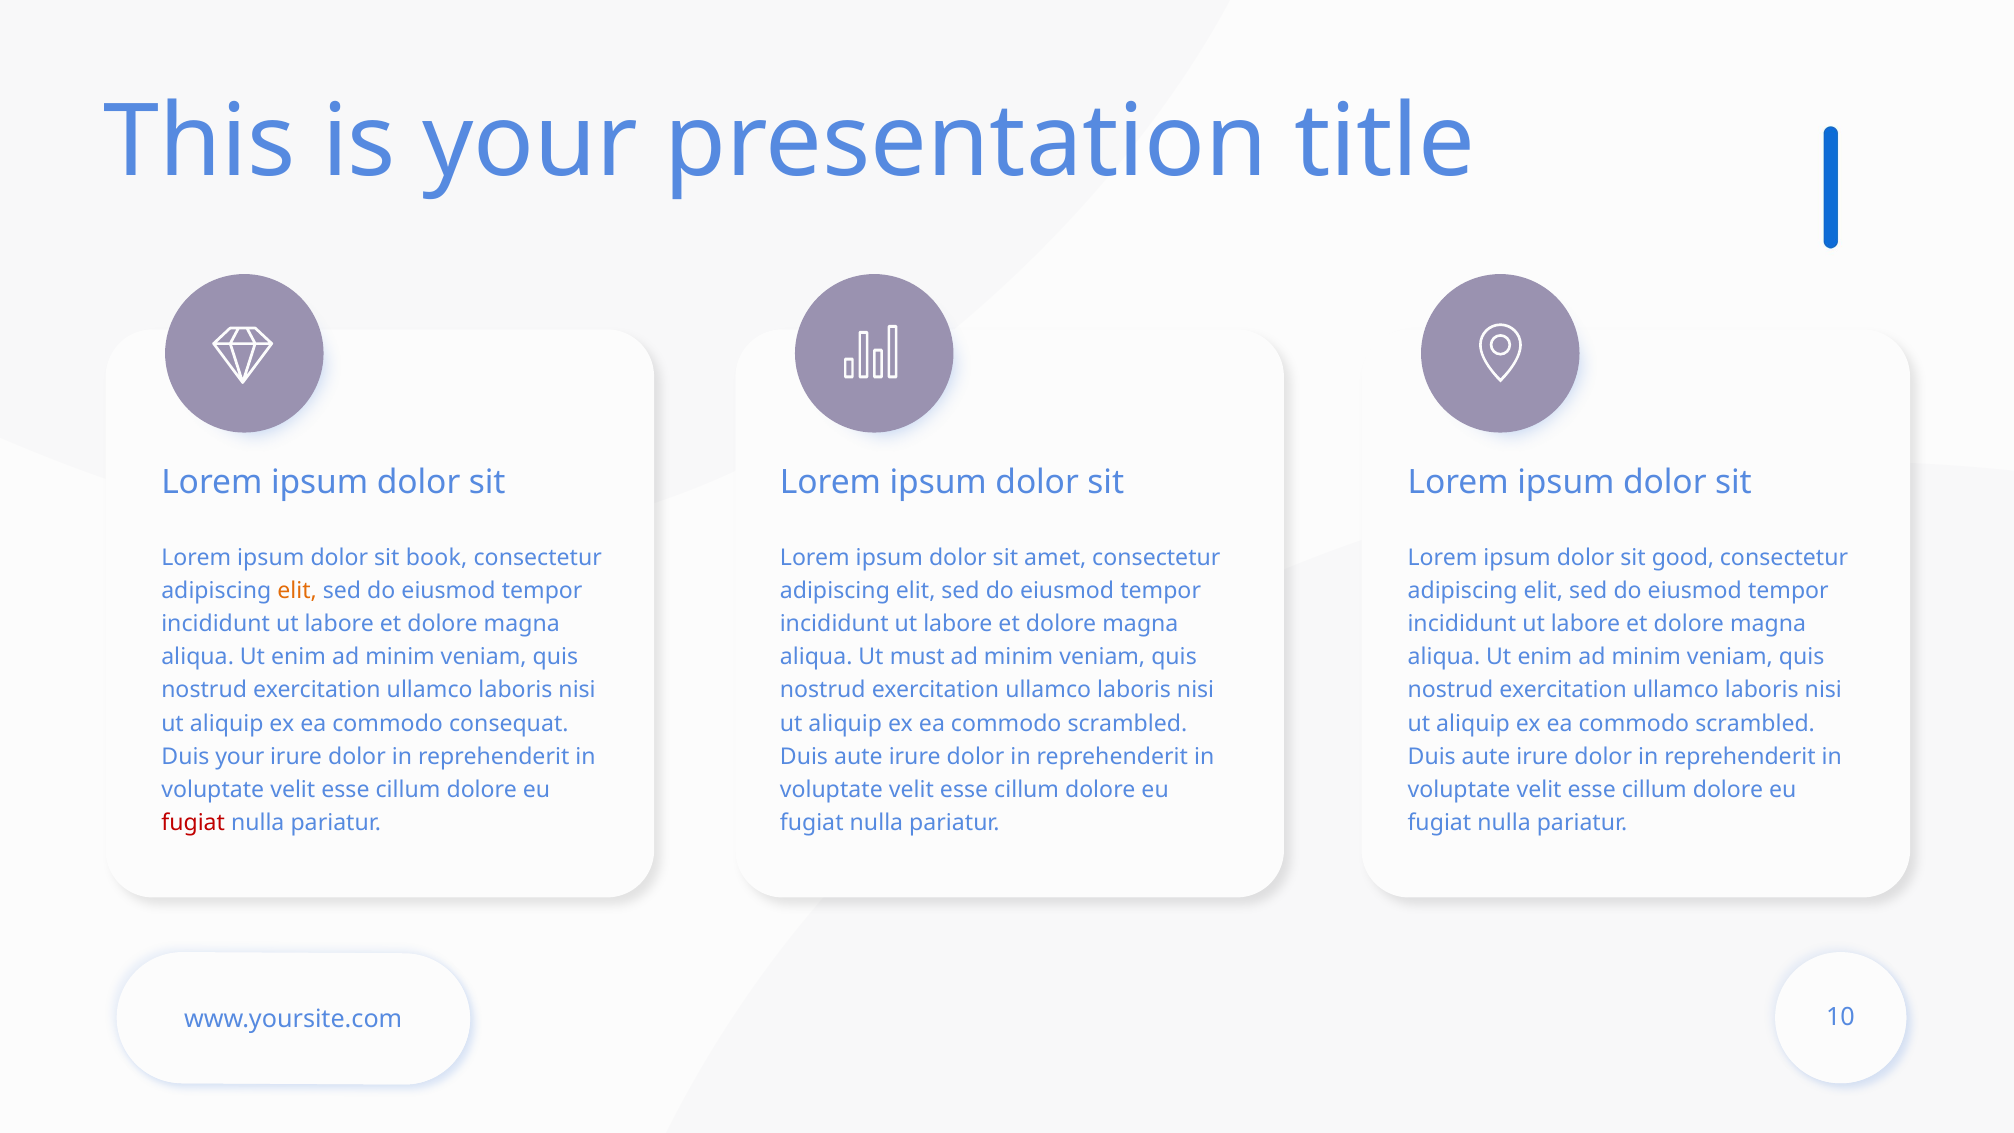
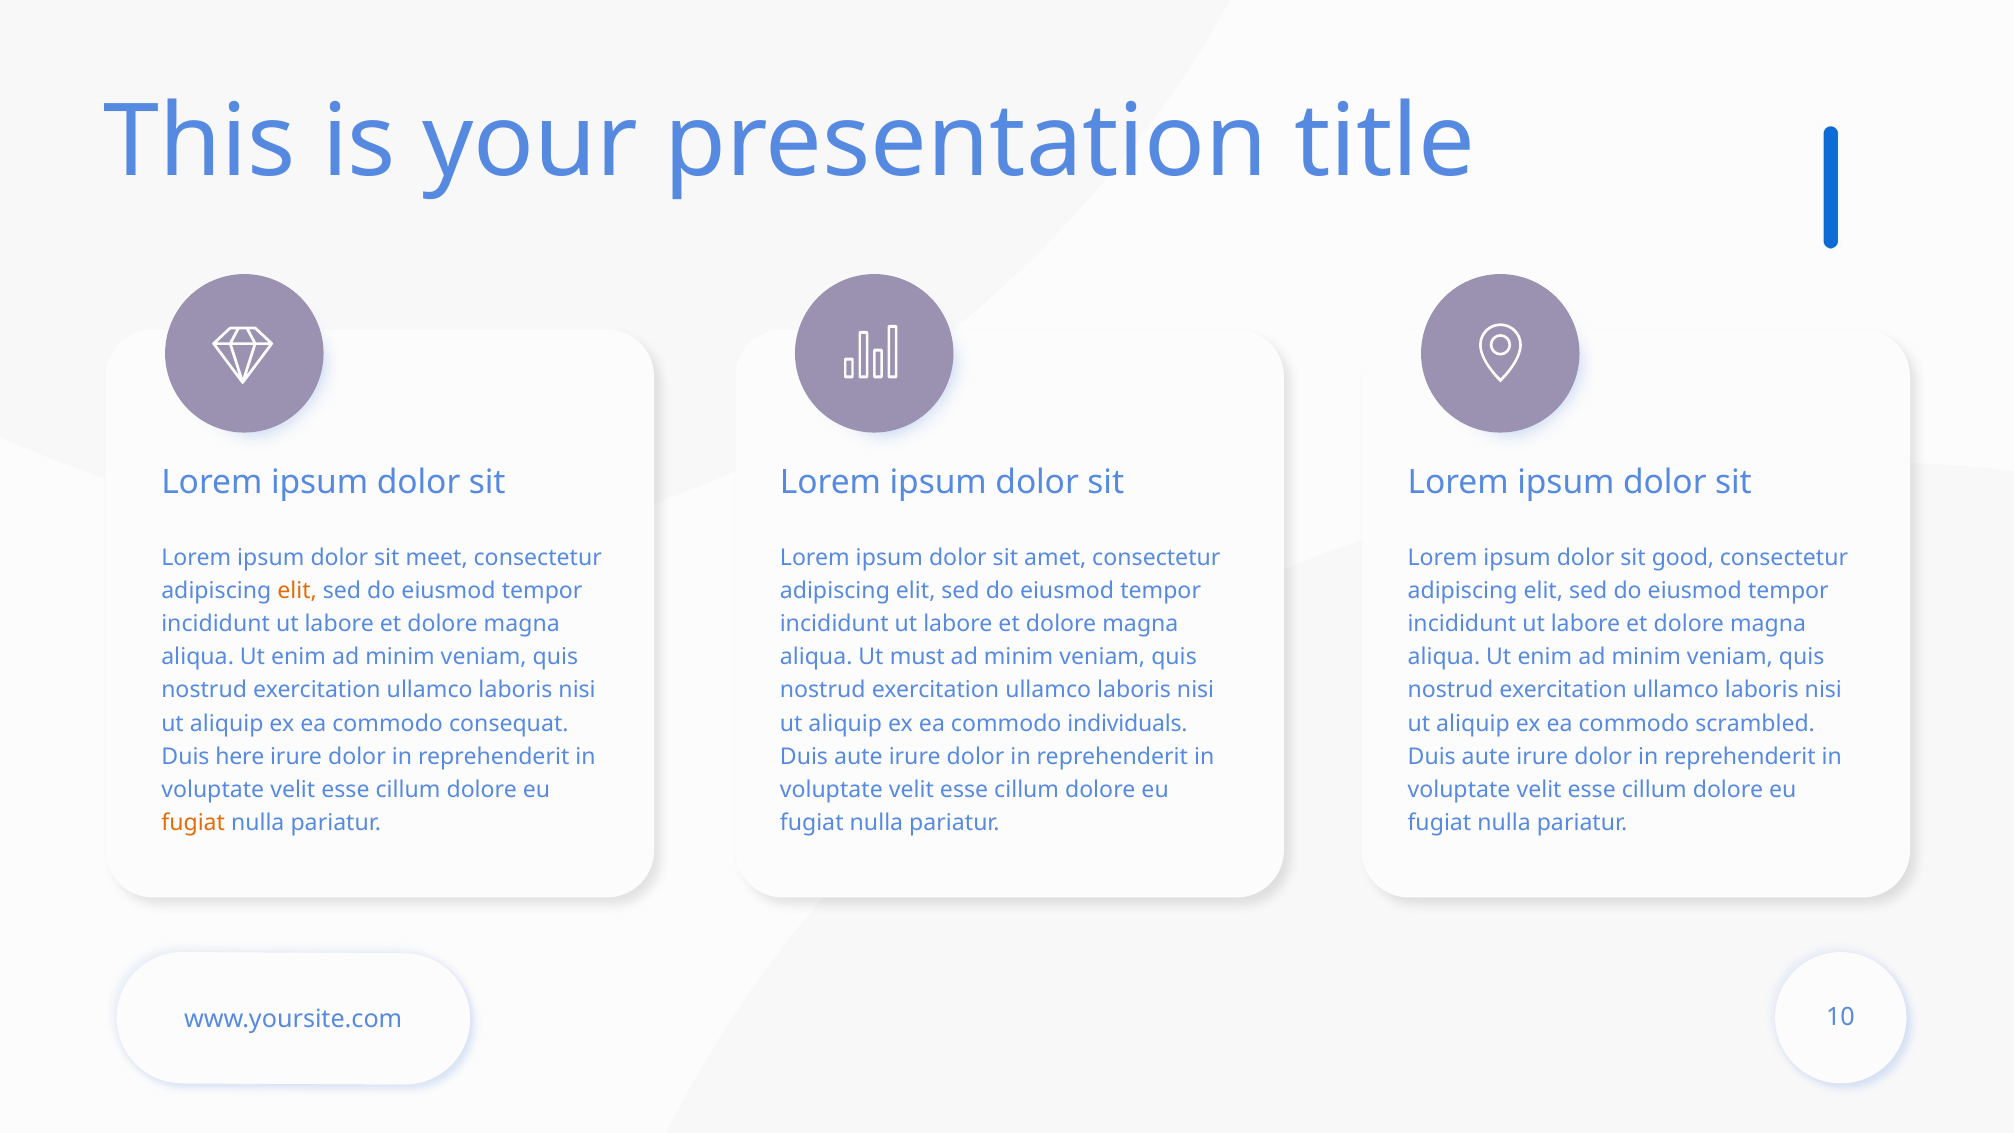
book: book -> meet
scrambled at (1127, 724): scrambled -> individuals
Duis your: your -> here
fugiat at (193, 823) colour: red -> orange
